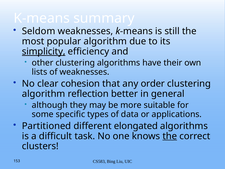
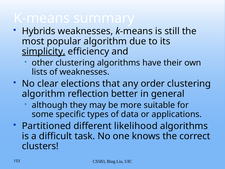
Seldom: Seldom -> Hybrids
cohesion: cohesion -> elections
elongated: elongated -> likelihood
the at (170, 136) underline: present -> none
